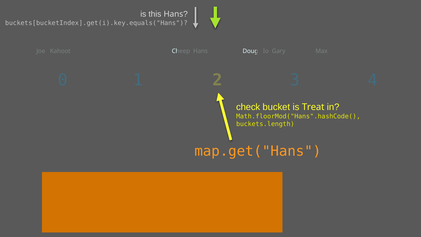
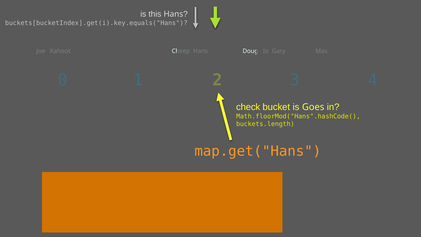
Treat: Treat -> Goes
